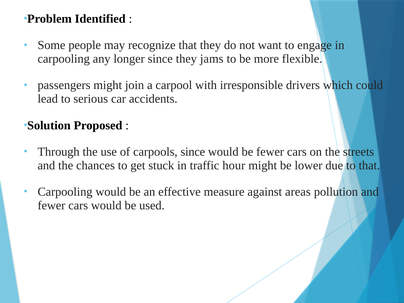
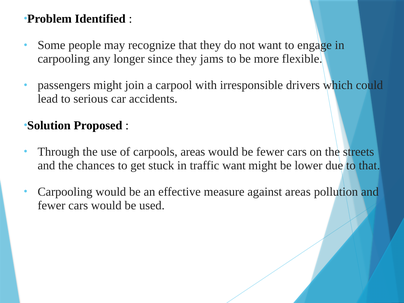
carpools since: since -> areas
traffic hour: hour -> want
